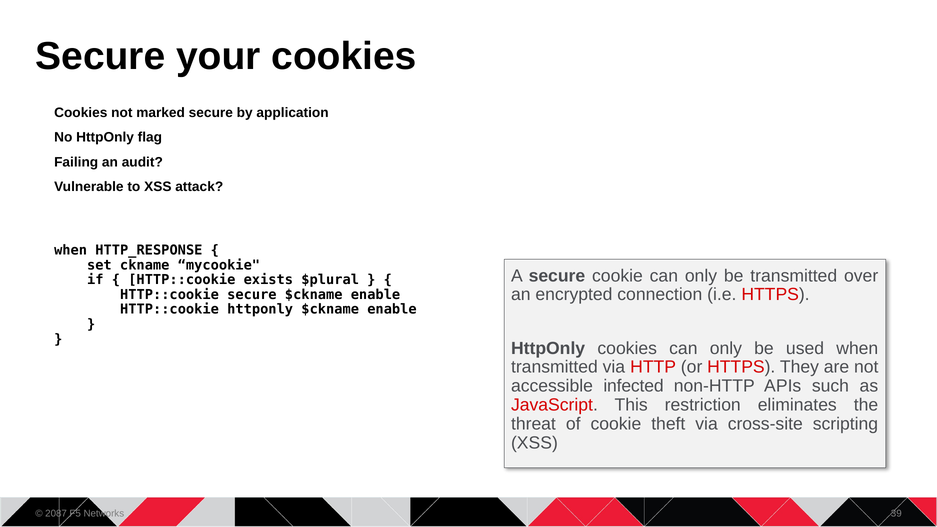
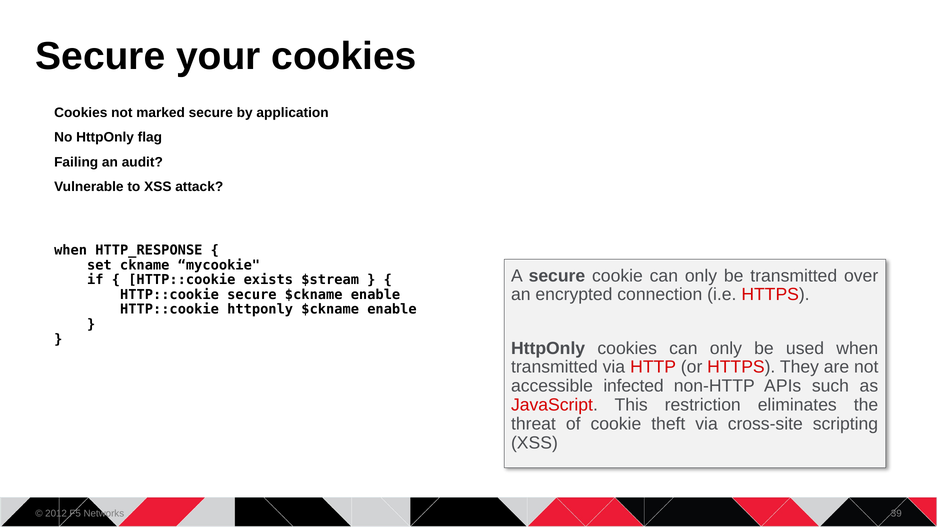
$plural: $plural -> $stream
2087: 2087 -> 2012
